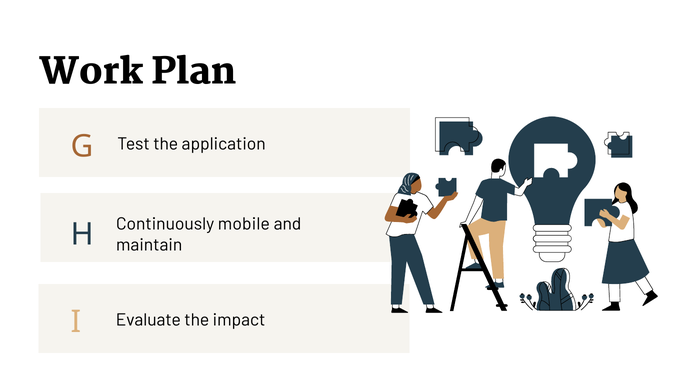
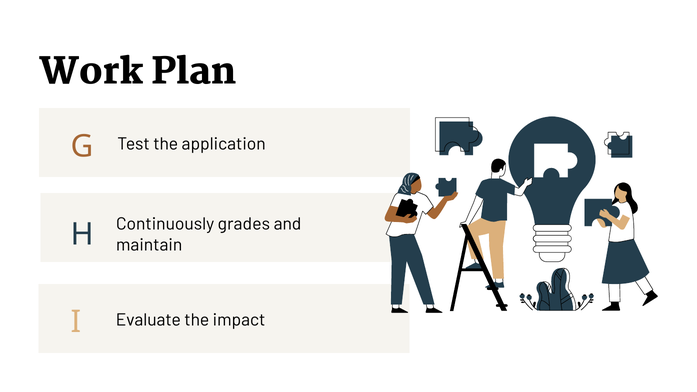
mobile: mobile -> grades
